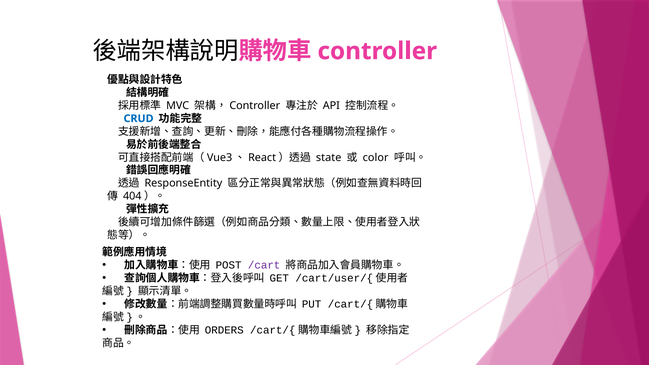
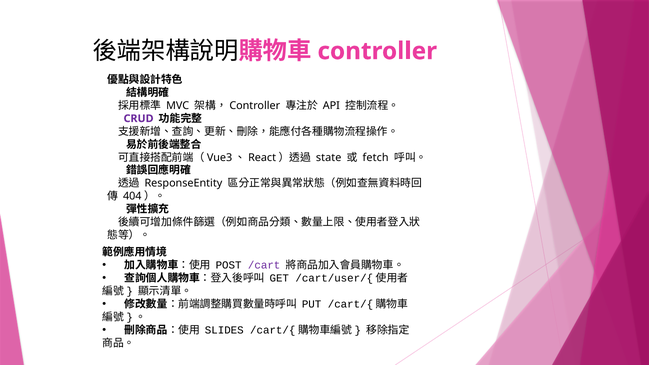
CRUD colour: blue -> purple
color: color -> fetch
ORDERS: ORDERS -> SLIDES
